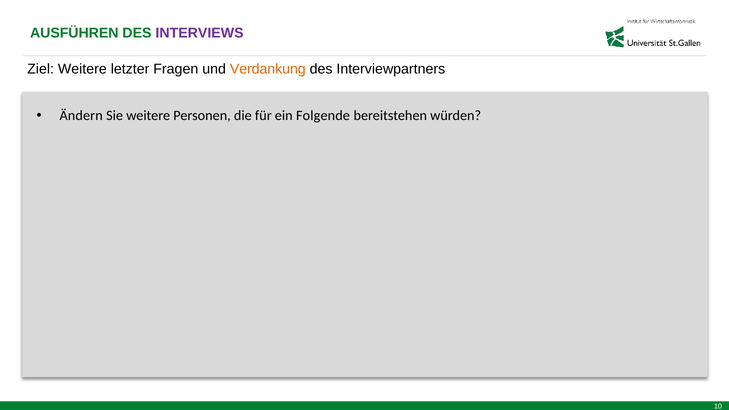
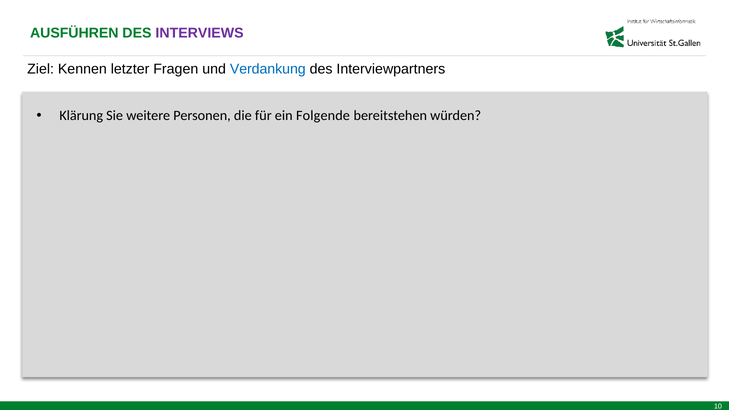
Ziel Weitere: Weitere -> Kennen
Verdankung colour: orange -> blue
Ändern: Ändern -> Klärung
